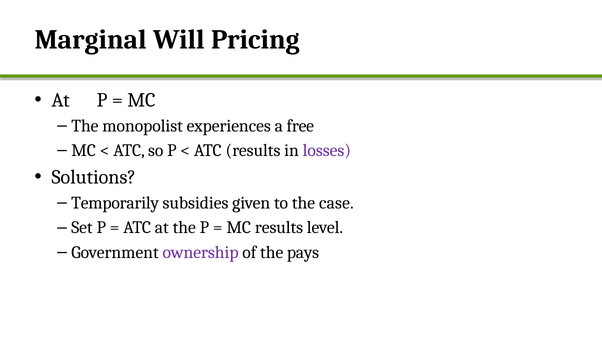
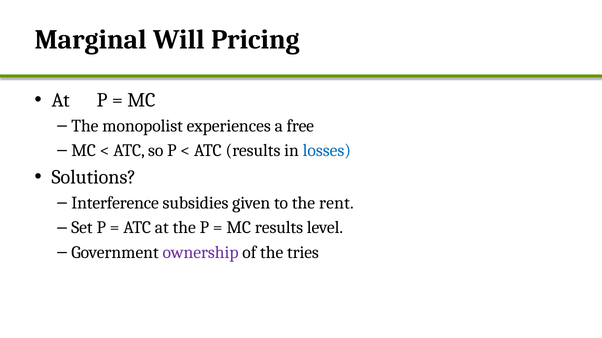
losses colour: purple -> blue
Temporarily: Temporarily -> Interference
case: case -> rent
pays: pays -> tries
